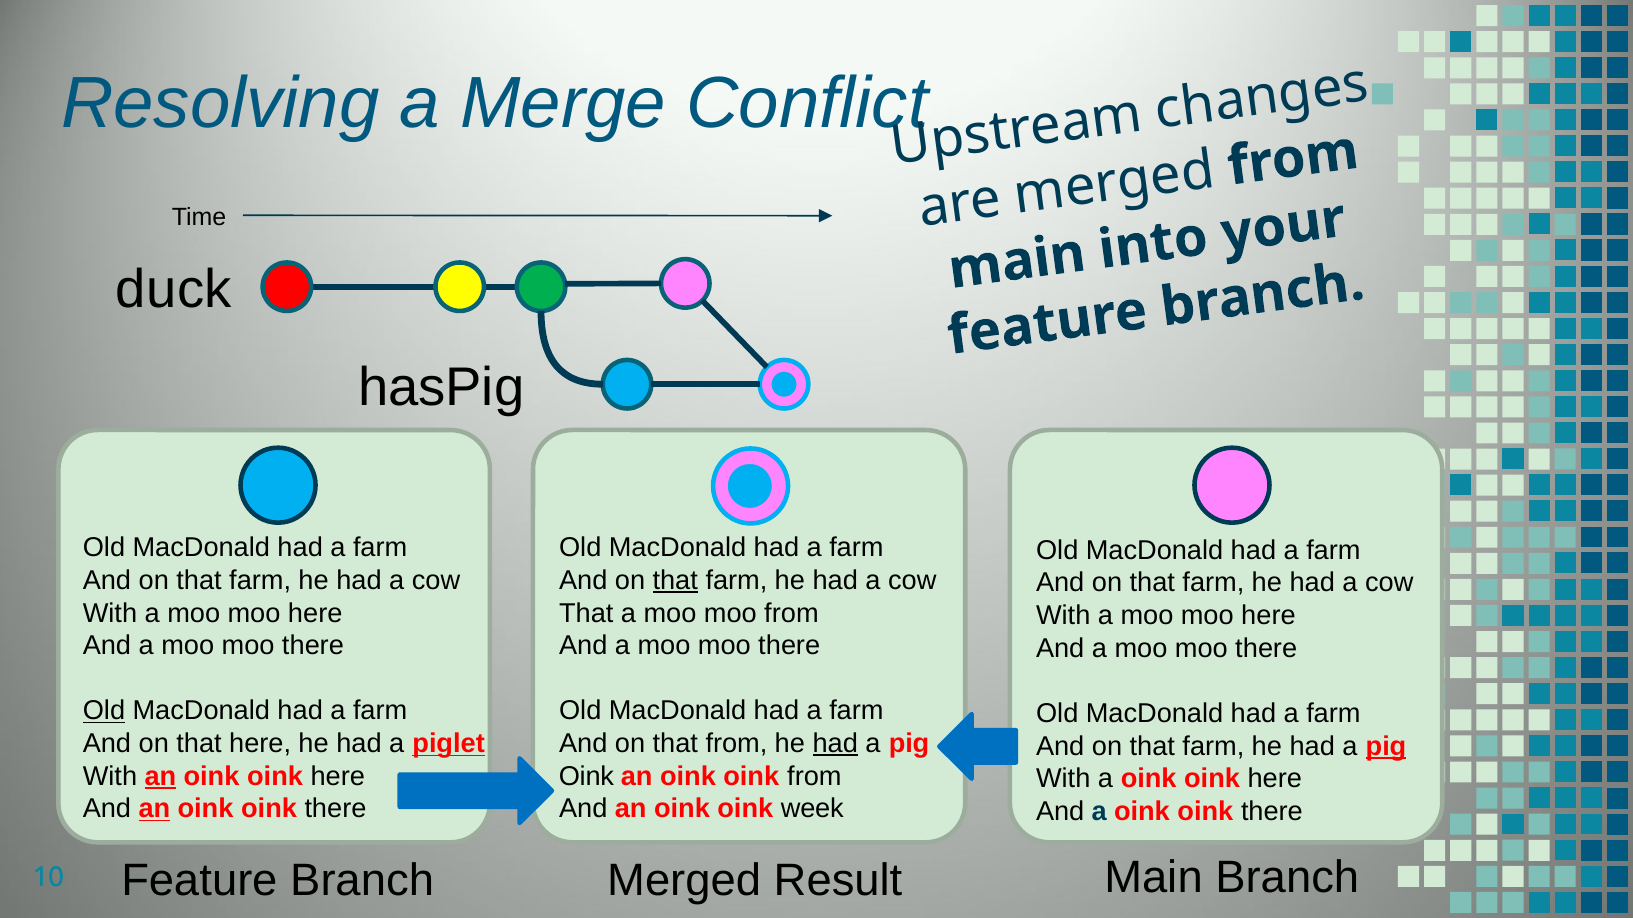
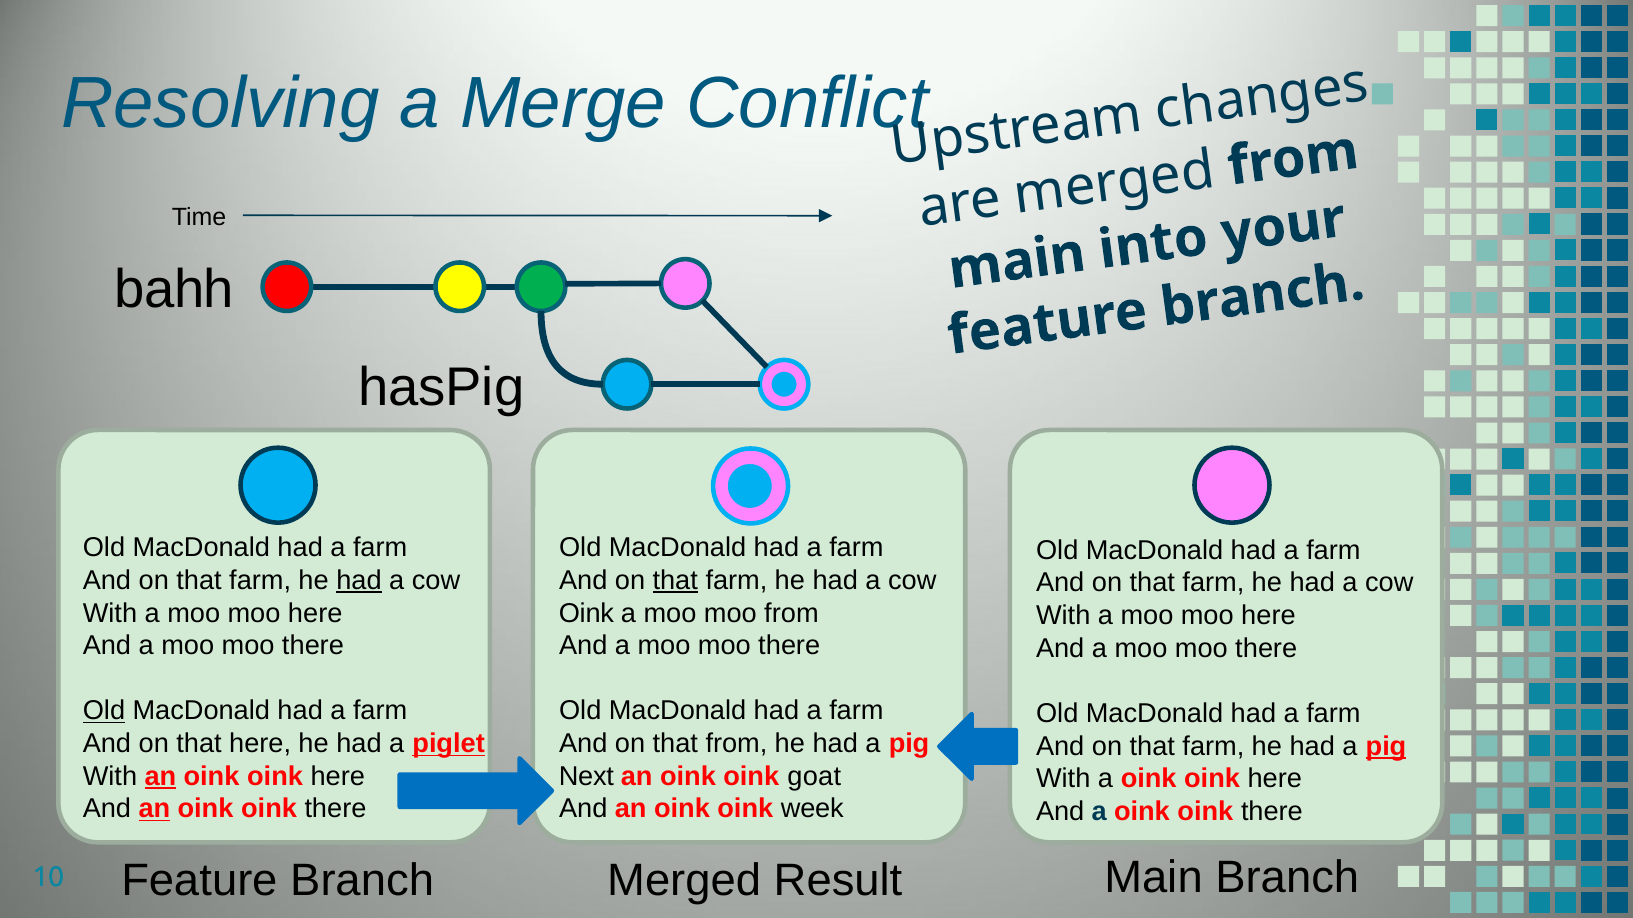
duck: duck -> bahh
had at (359, 581) underline: none -> present
That at (586, 613): That -> Oink
had at (835, 744) underline: present -> none
Oink at (586, 777): Oink -> Next
oink from: from -> goat
